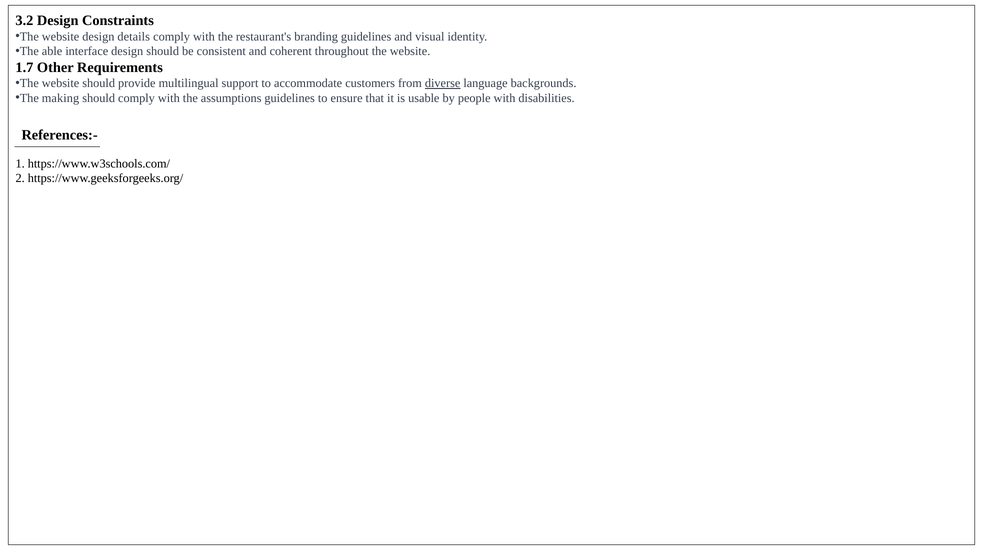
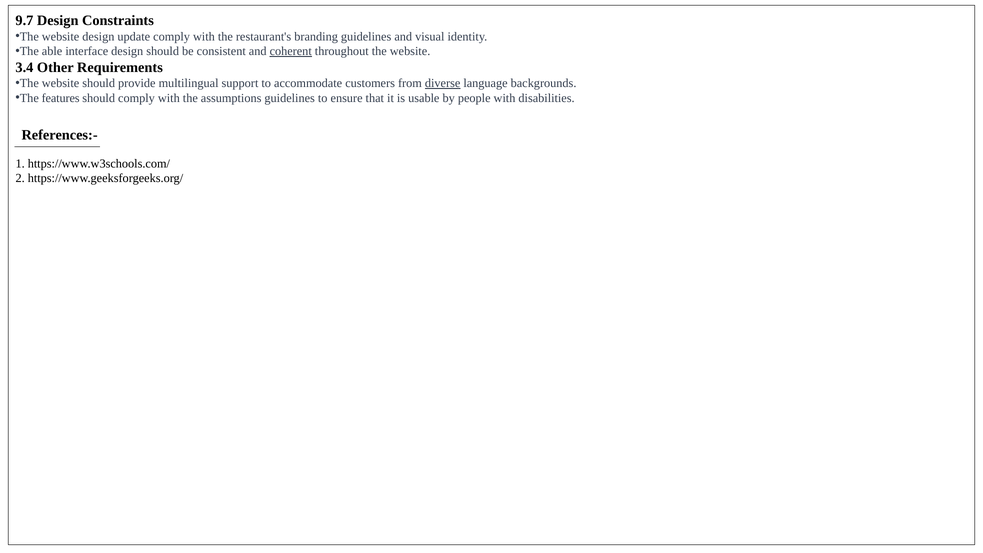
3.2: 3.2 -> 9.7
details: details -> update
coherent underline: none -> present
1.7: 1.7 -> 3.4
making: making -> features
